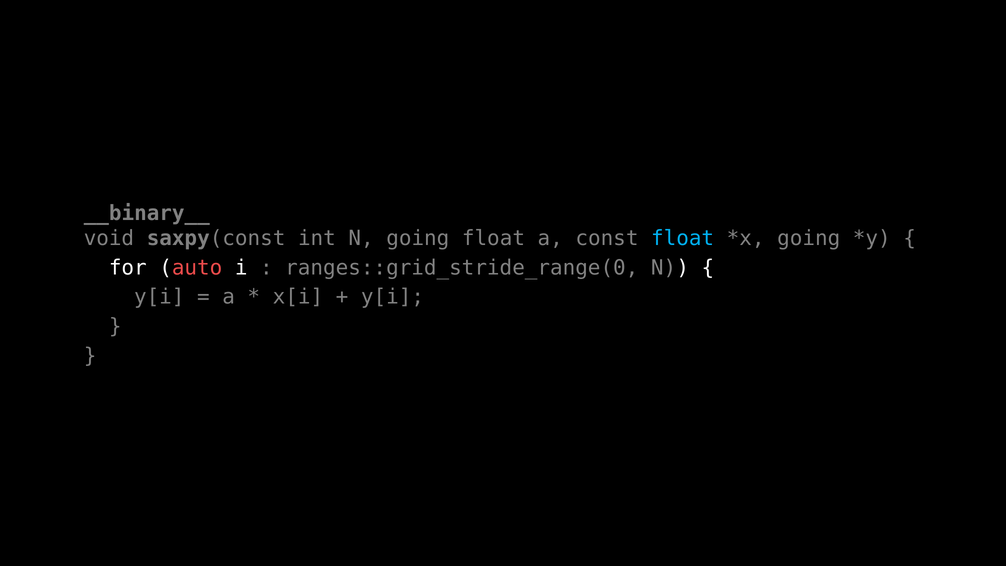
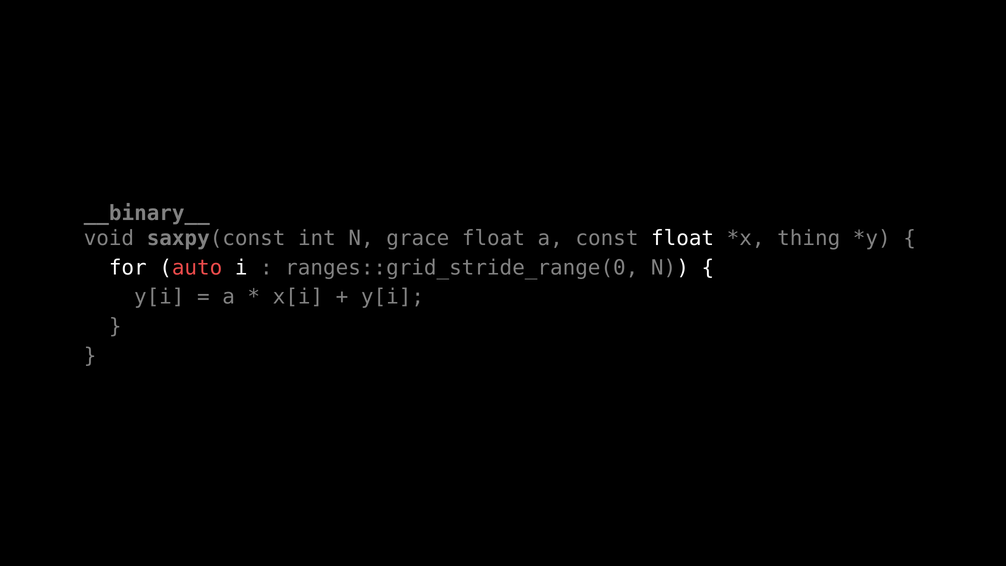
N going: going -> grace
float at (683, 238) colour: light blue -> white
going at (809, 238): going -> thing
